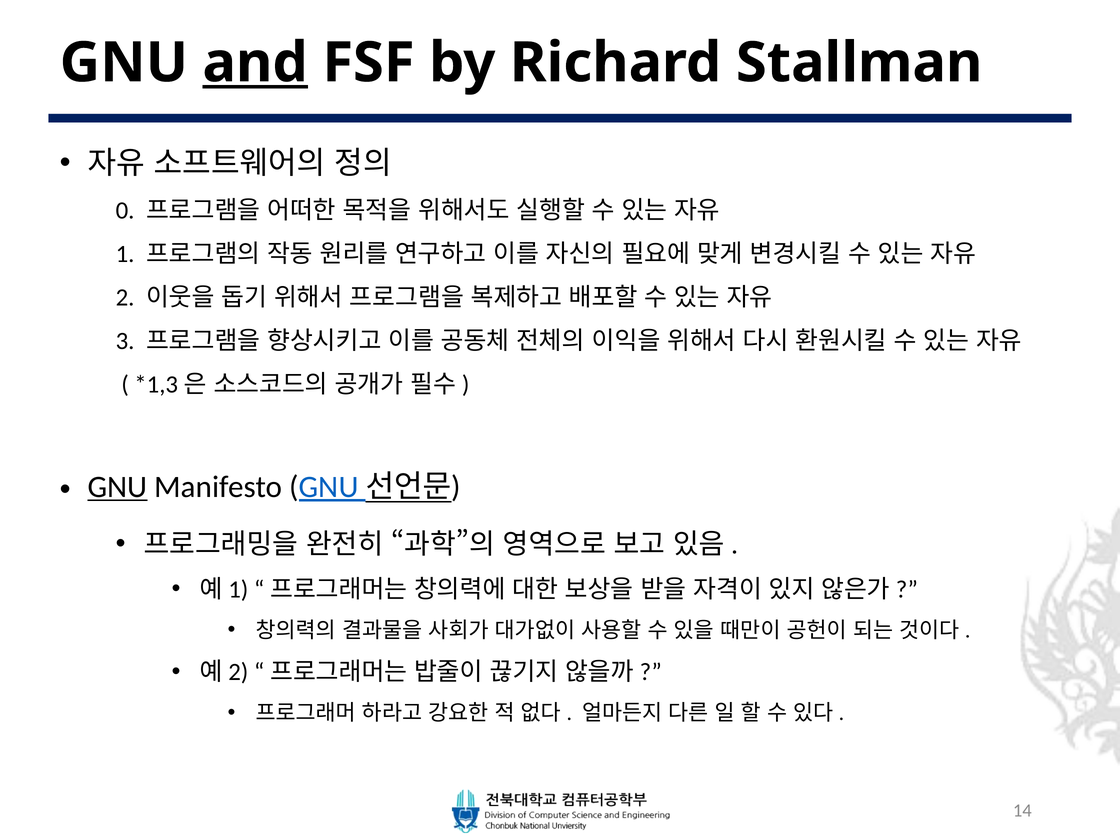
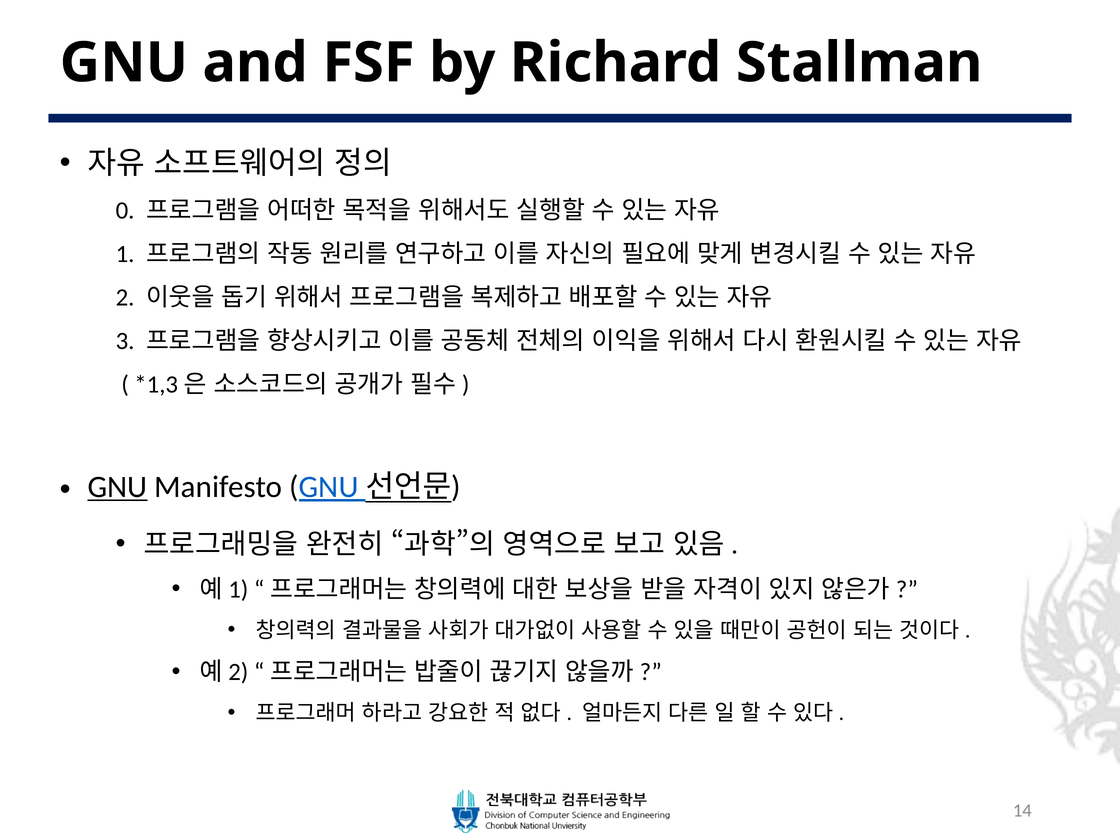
and underline: present -> none
